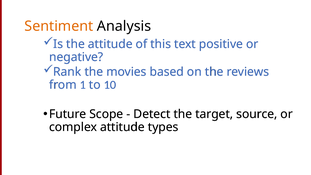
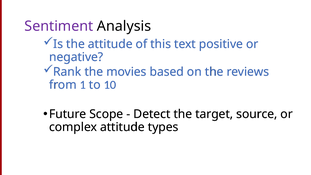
Sentiment colour: orange -> purple
